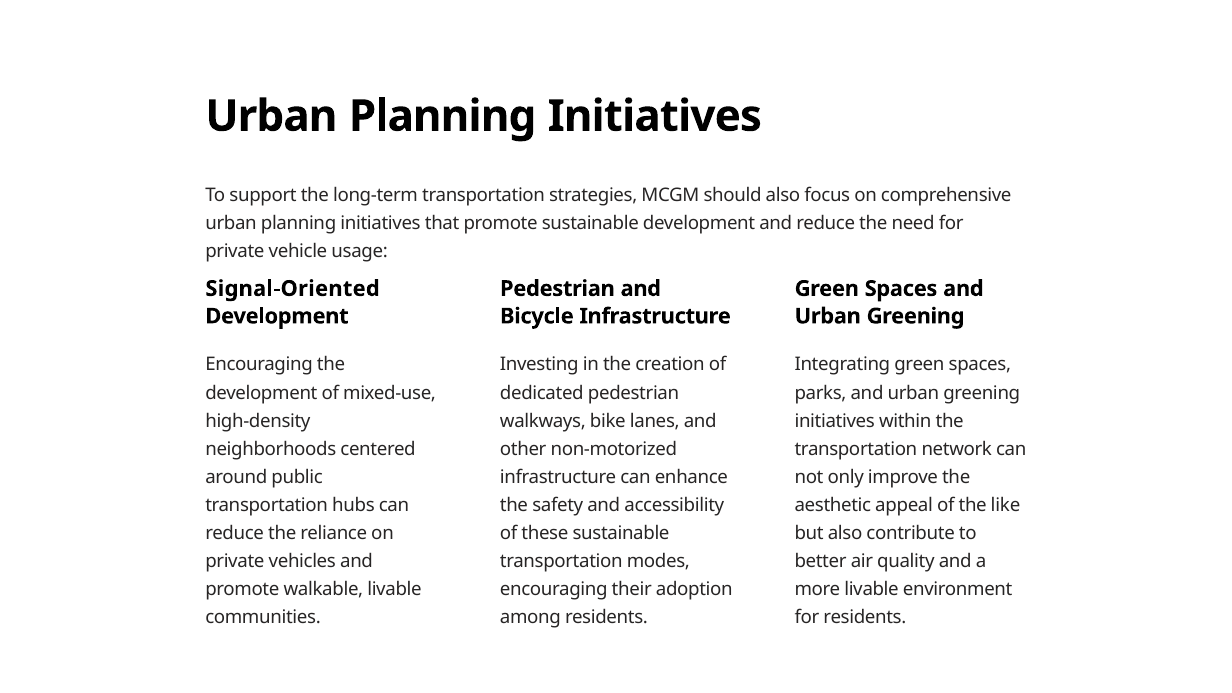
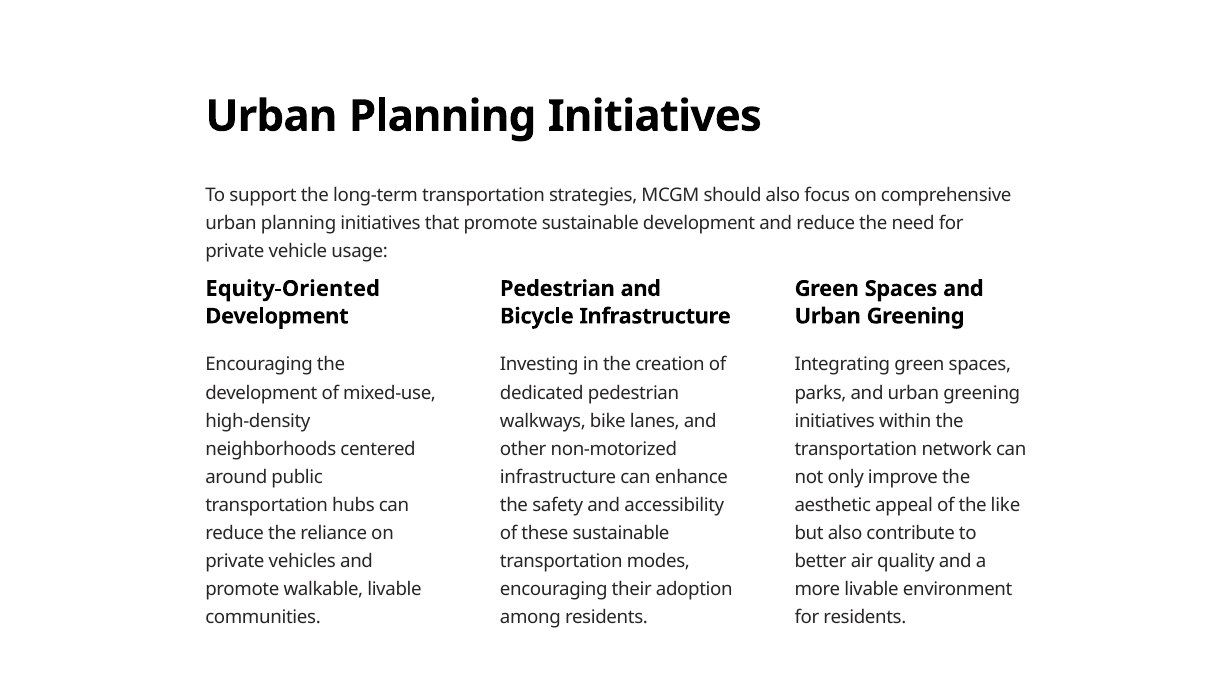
Signal-Oriented: Signal-Oriented -> Equity-Oriented
